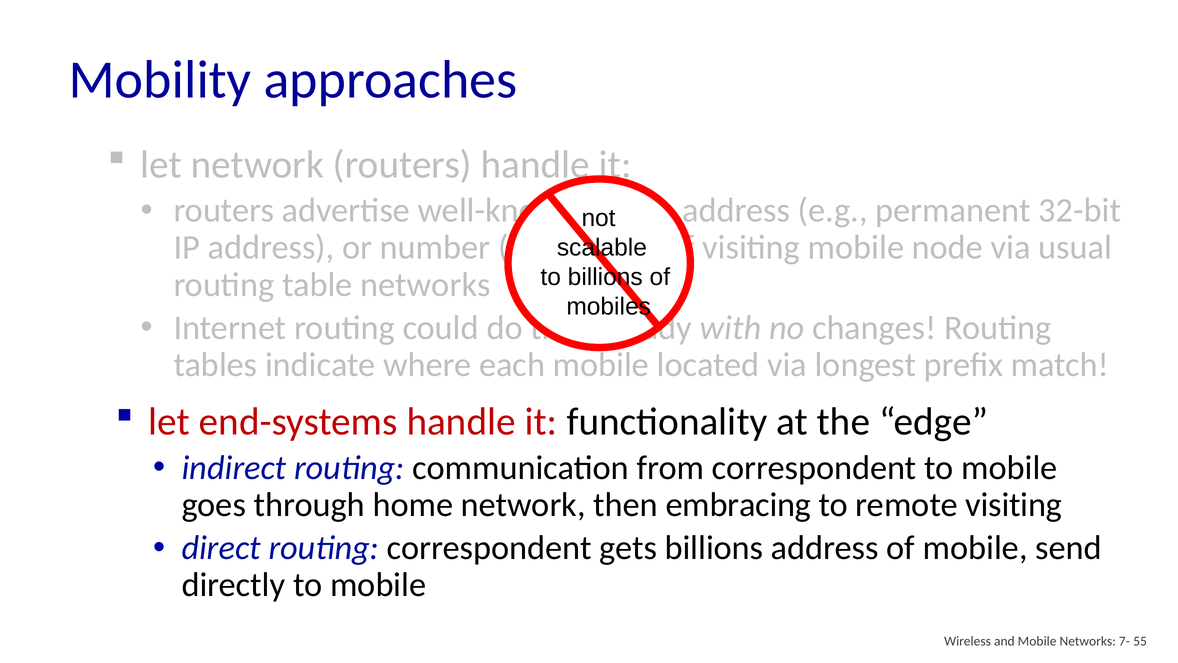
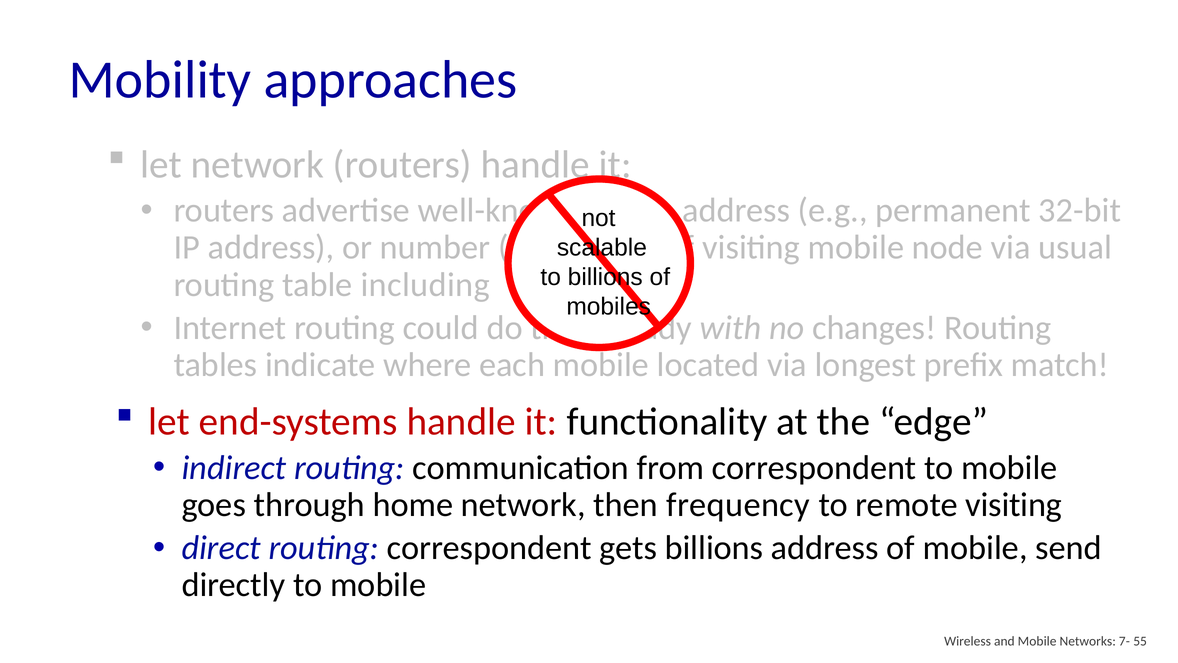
table networks: networks -> including
embracing: embracing -> frequency
